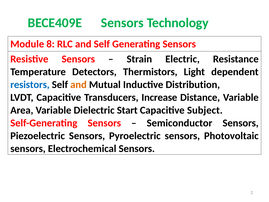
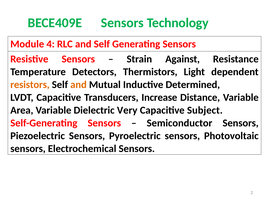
8: 8 -> 4
Electric: Electric -> Against
resistors colour: blue -> orange
Distribution: Distribution -> Determined
Start: Start -> Very
